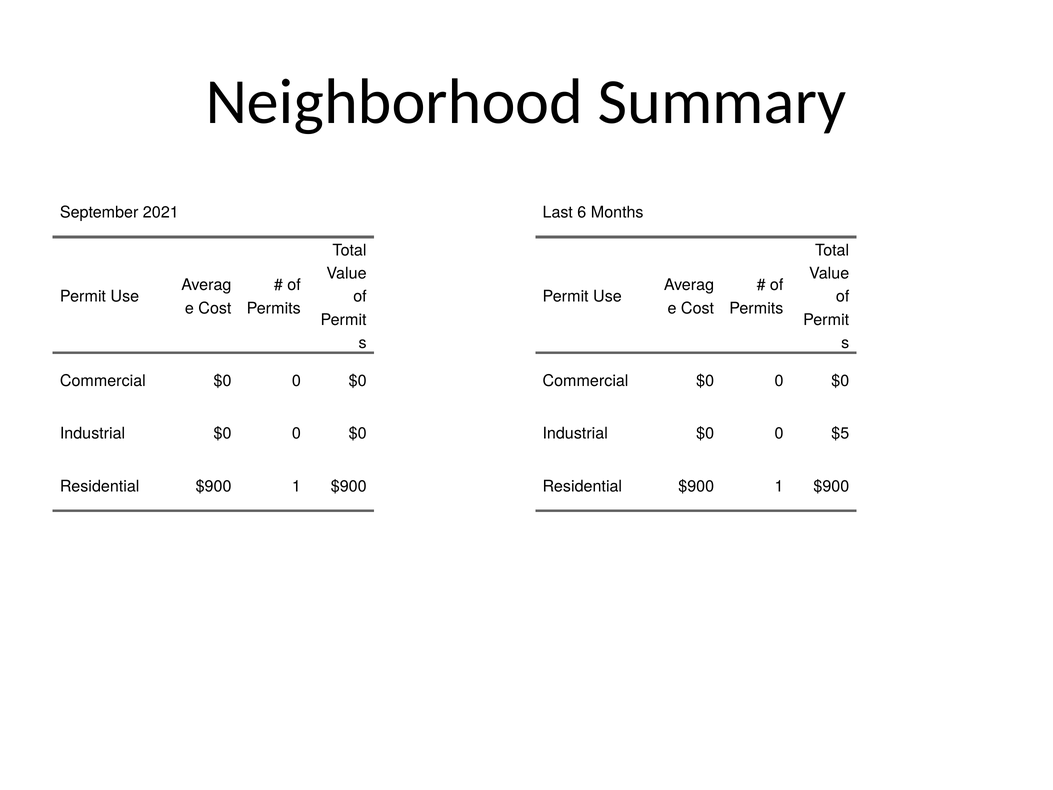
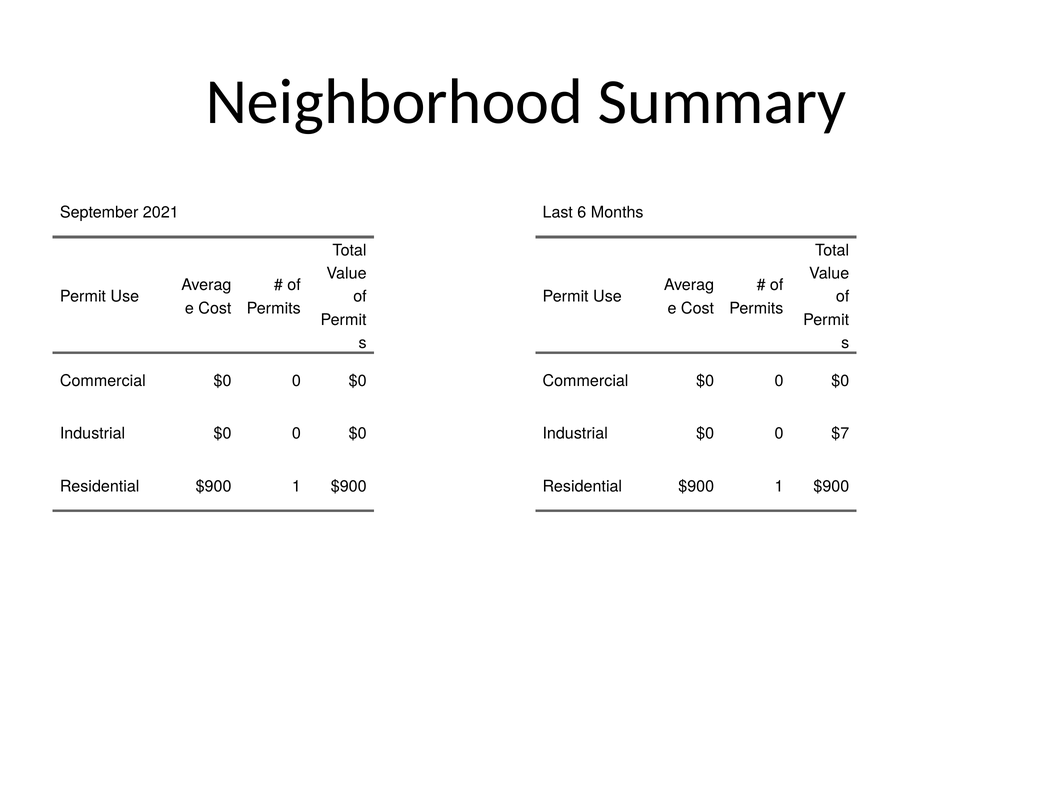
$5: $5 -> $7
